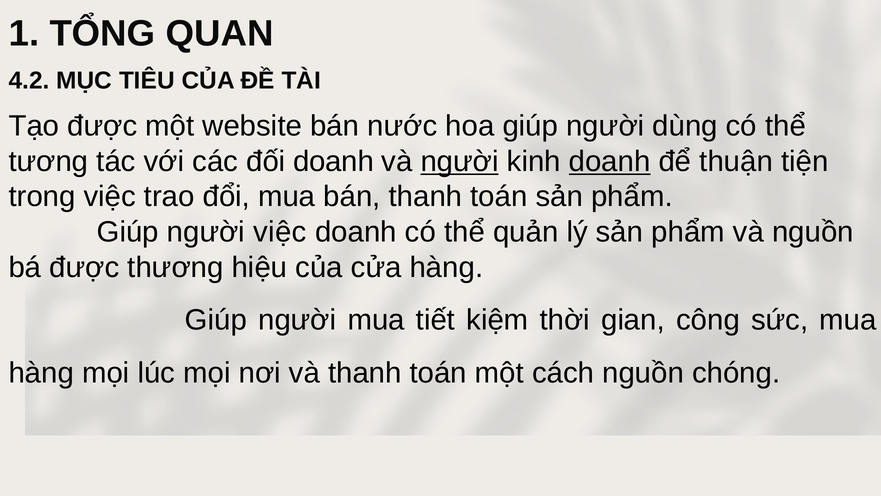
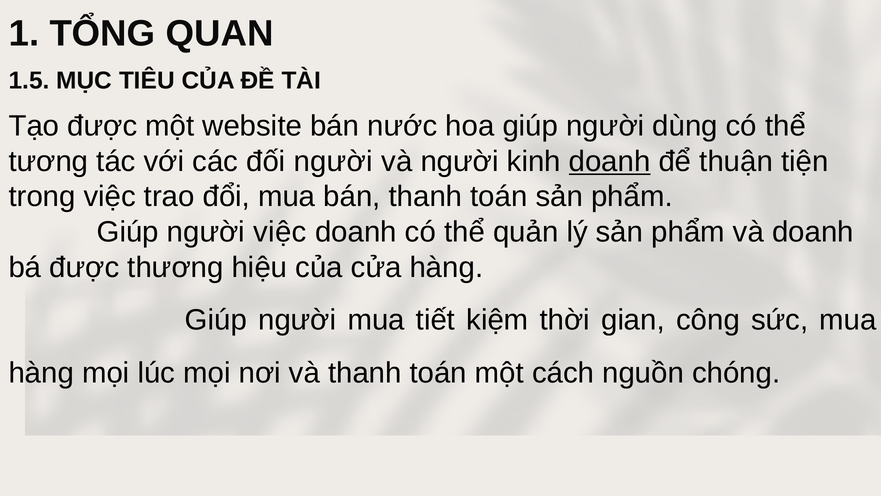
4.2: 4.2 -> 1.5
đối doanh: doanh -> người
người at (460, 161) underline: present -> none
và nguồn: nguồn -> doanh
